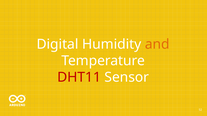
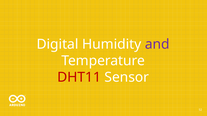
and colour: orange -> purple
